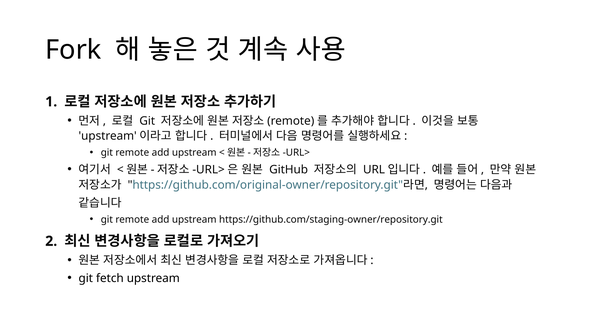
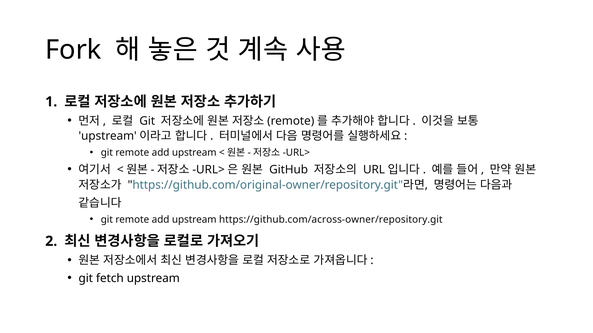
https://github.com/staging-owner/repository.git: https://github.com/staging-owner/repository.git -> https://github.com/across-owner/repository.git
